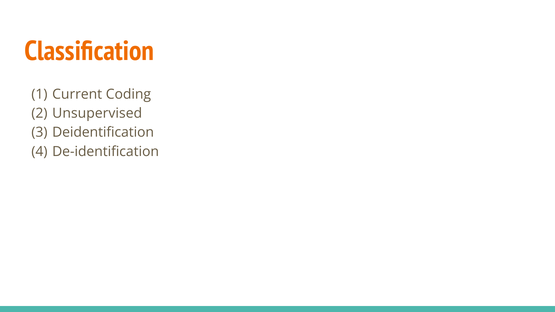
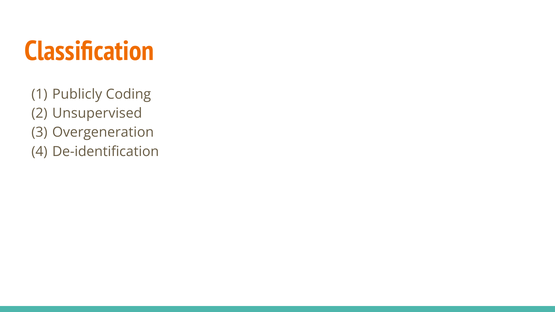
Current: Current -> Publicly
Deidentification: Deidentification -> Overgeneration
